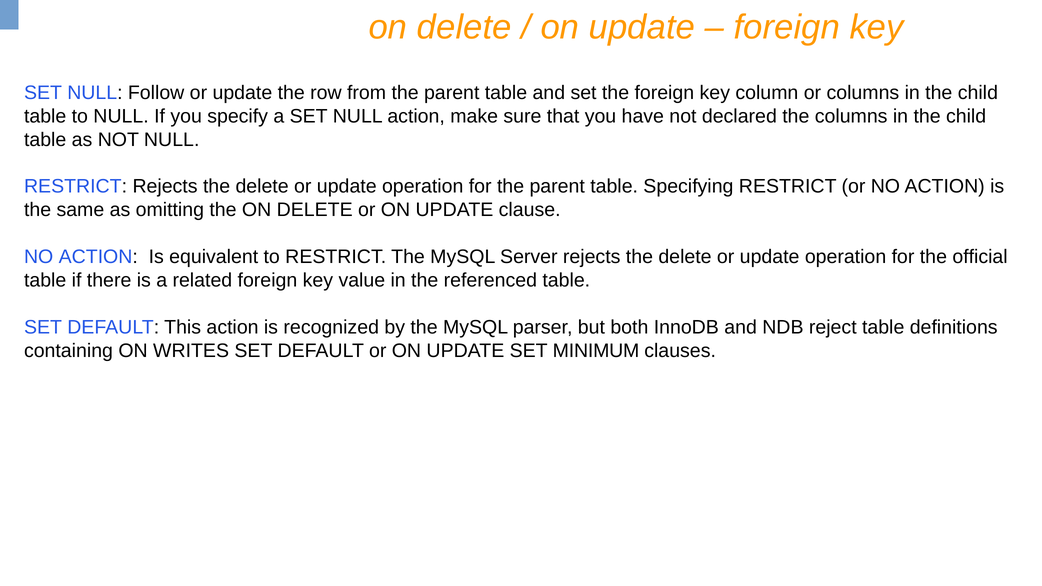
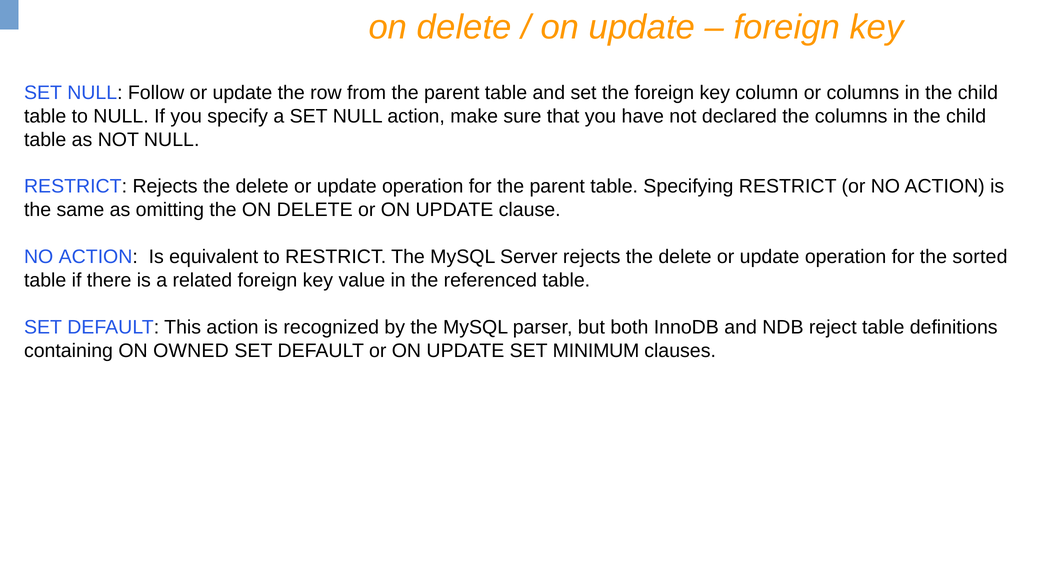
official: official -> sorted
WRITES: WRITES -> OWNED
